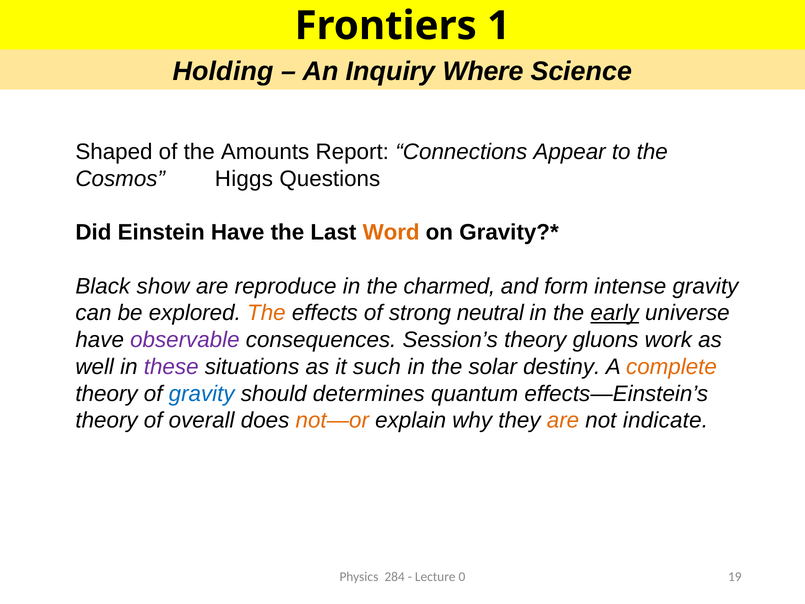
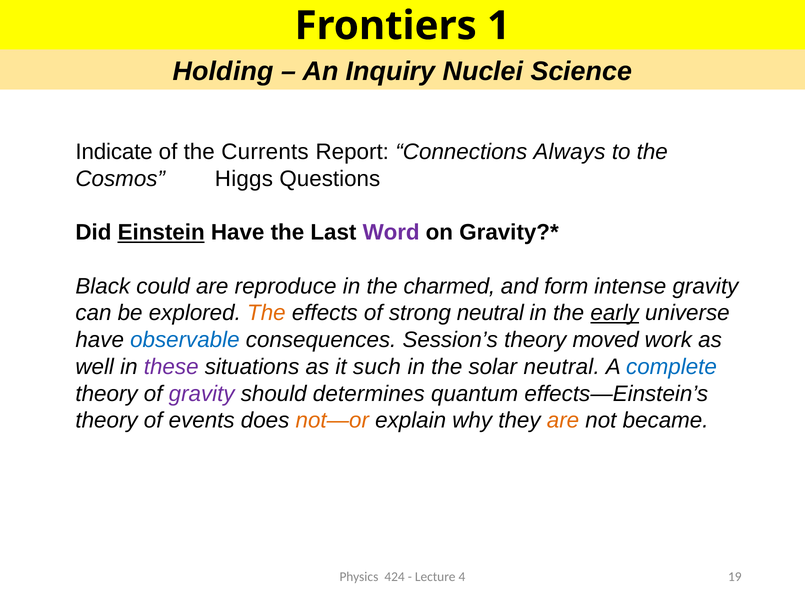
Where: Where -> Nuclei
Shaped: Shaped -> Indicate
Amounts: Amounts -> Currents
Appear: Appear -> Always
Einstein underline: none -> present
Word colour: orange -> purple
show: show -> could
observable colour: purple -> blue
gluons: gluons -> moved
solar destiny: destiny -> neutral
complete colour: orange -> blue
gravity at (202, 393) colour: blue -> purple
overall: overall -> events
indicate: indicate -> became
284: 284 -> 424
0: 0 -> 4
